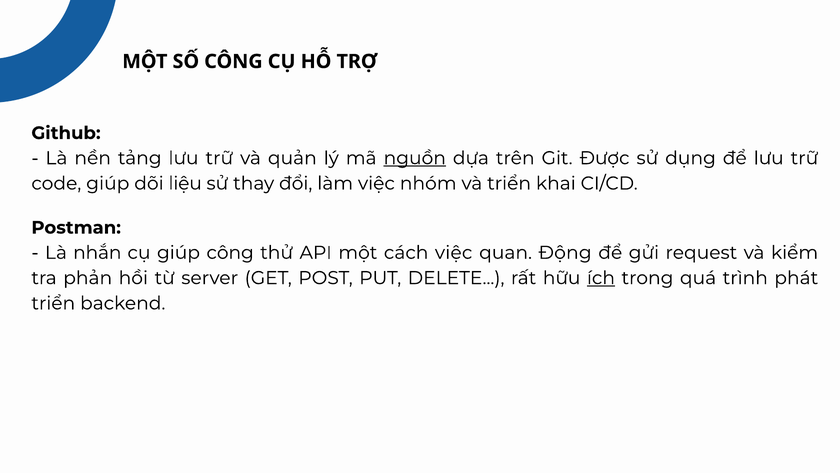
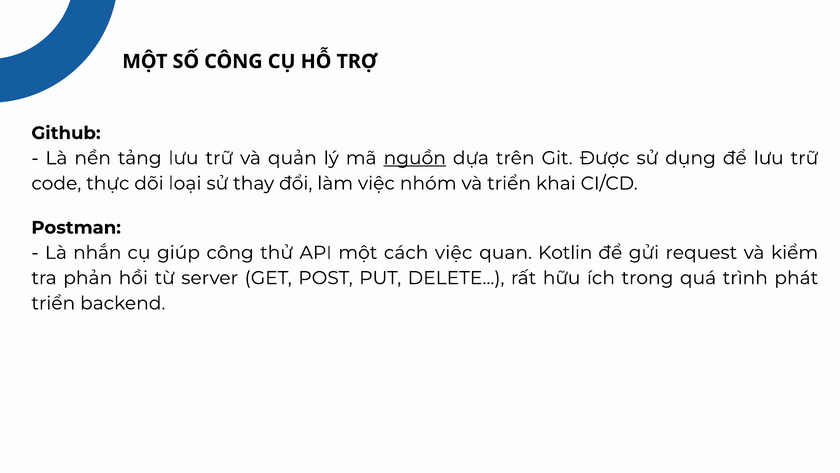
code giúp: giúp -> thực
liệu: liệu -> loại
Động: Động -> Kotlin
ích underline: present -> none
